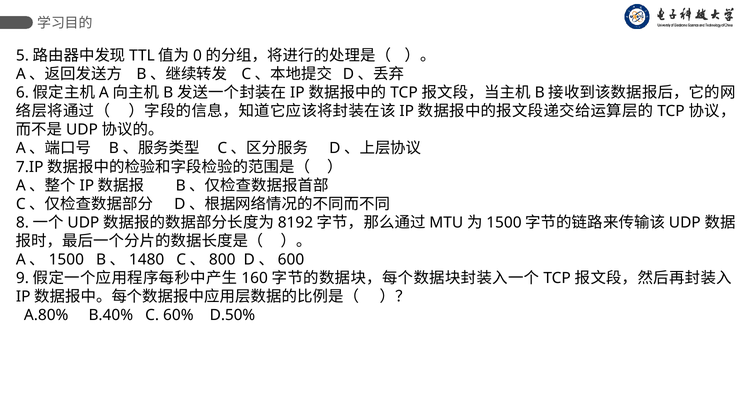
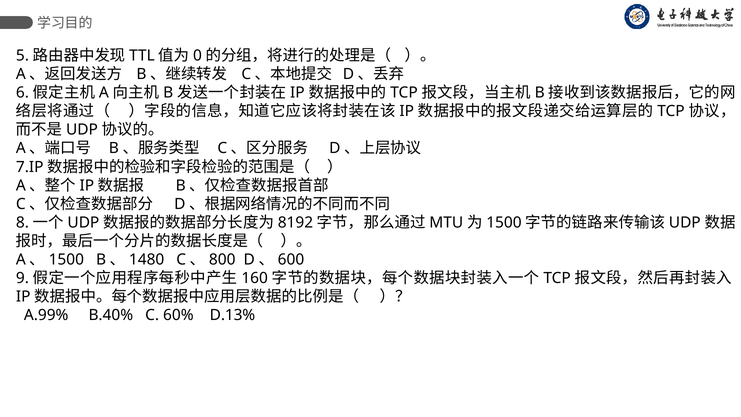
A.80%: A.80% -> A.99%
D.50%: D.50% -> D.13%
